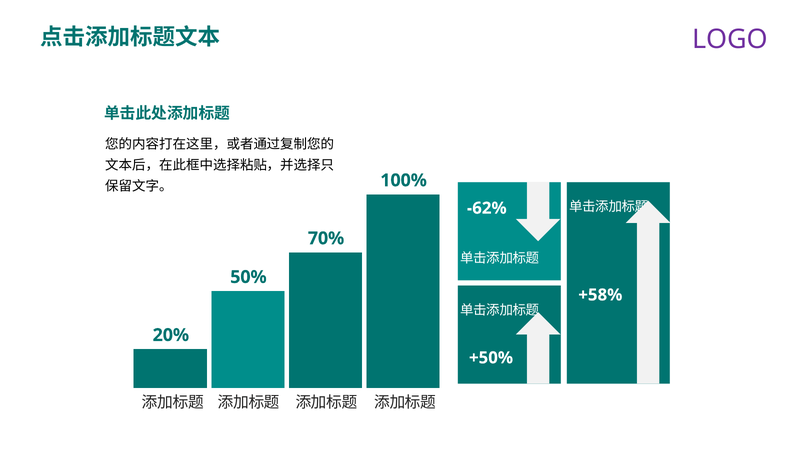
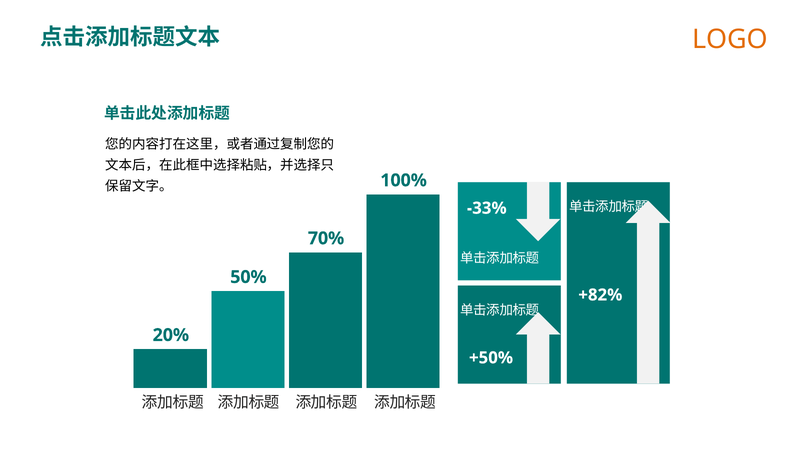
LOGO colour: purple -> orange
-62%: -62% -> -33%
+58%: +58% -> +82%
